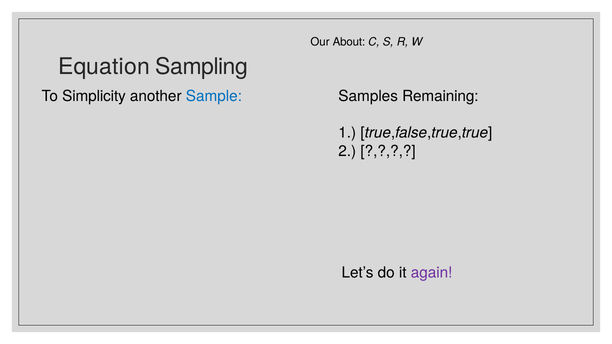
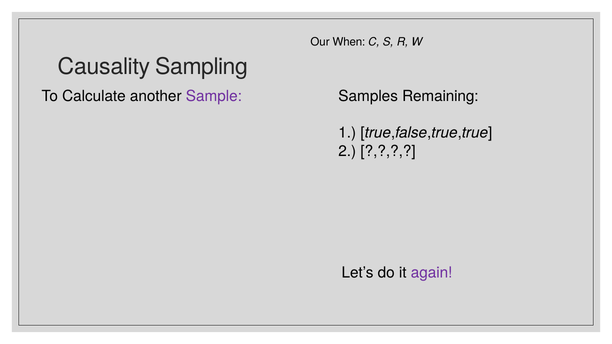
About: About -> When
Equation: Equation -> Causality
Simplicity: Simplicity -> Calculate
Sample colour: blue -> purple
